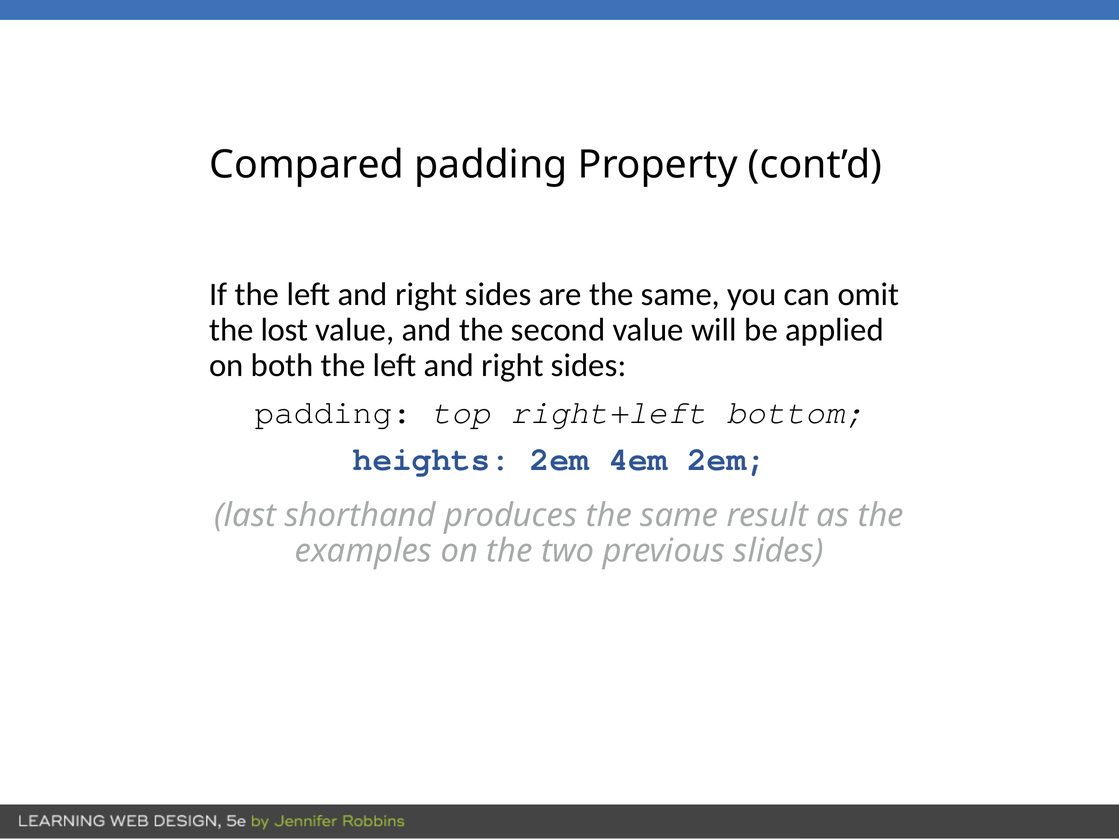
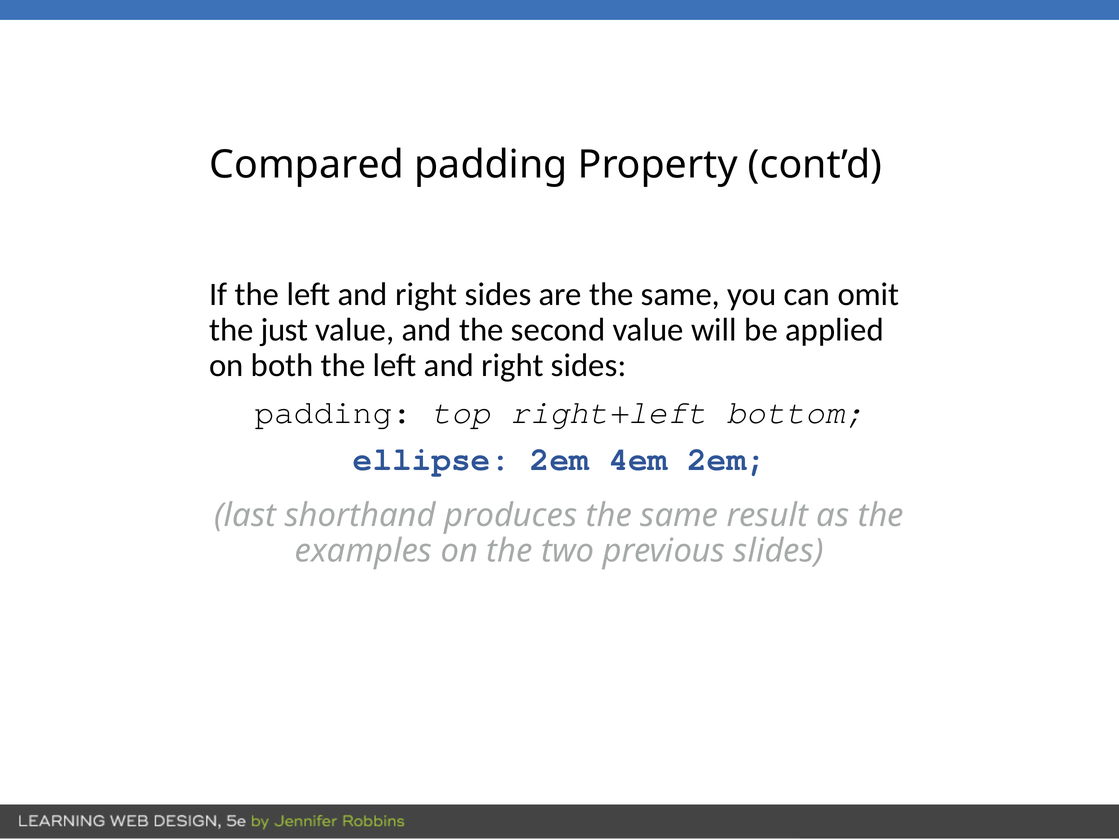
lost: lost -> just
heights: heights -> ellipse
